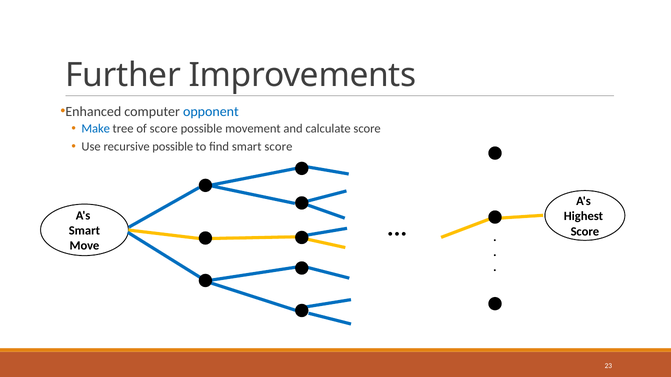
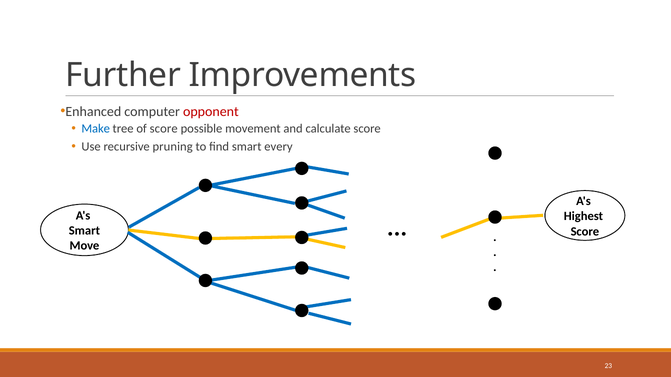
opponent colour: blue -> red
recursive possible: possible -> pruning
smart score: score -> every
